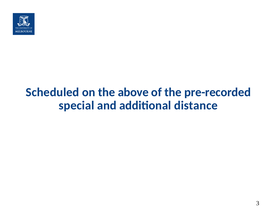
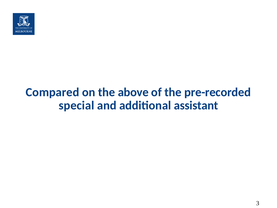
Scheduled: Scheduled -> Compared
distance: distance -> assistant
